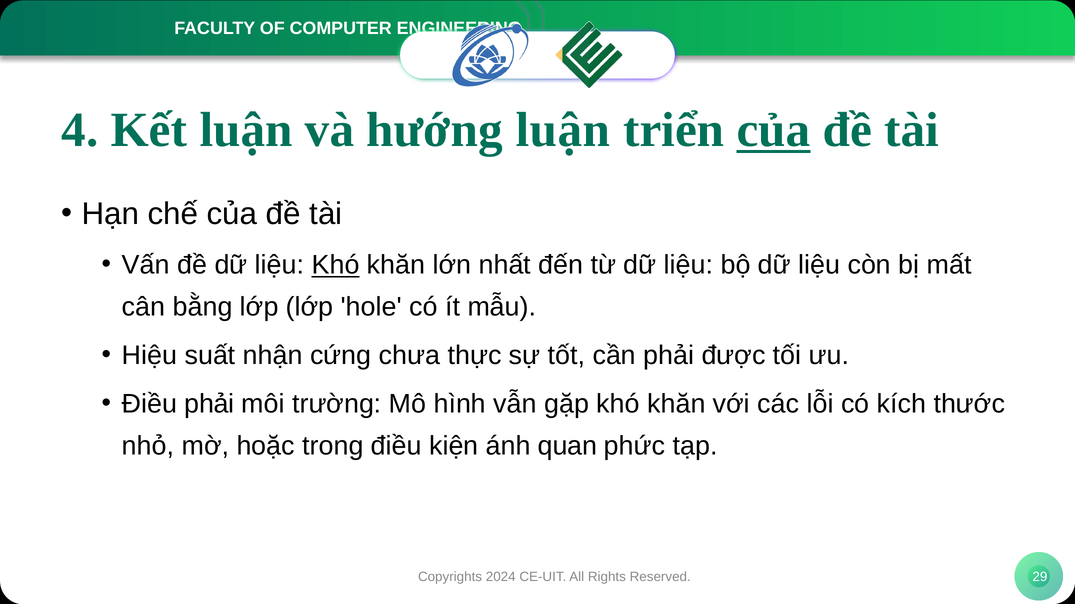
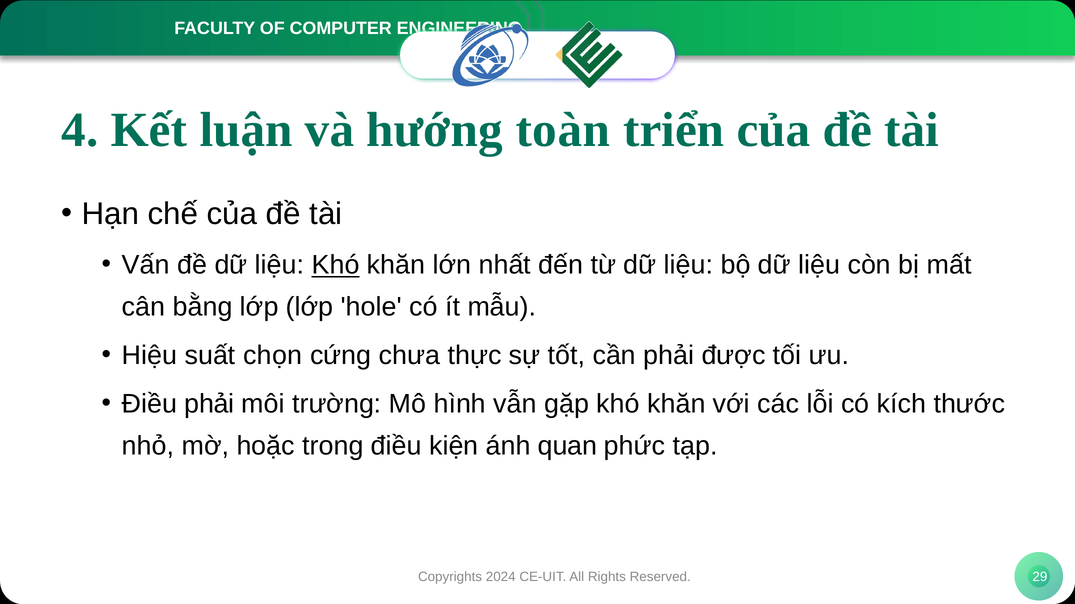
hướng luận: luận -> toàn
của at (774, 130) underline: present -> none
nhận: nhận -> chọn
